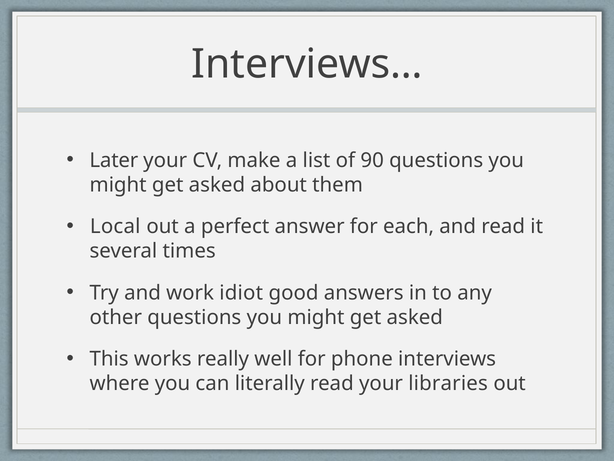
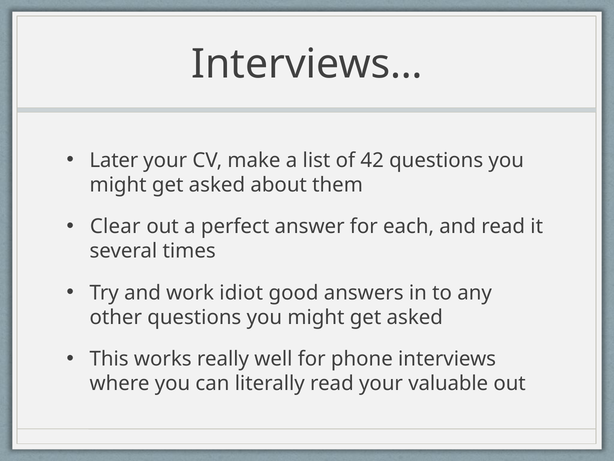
90: 90 -> 42
Local: Local -> Clear
libraries: libraries -> valuable
